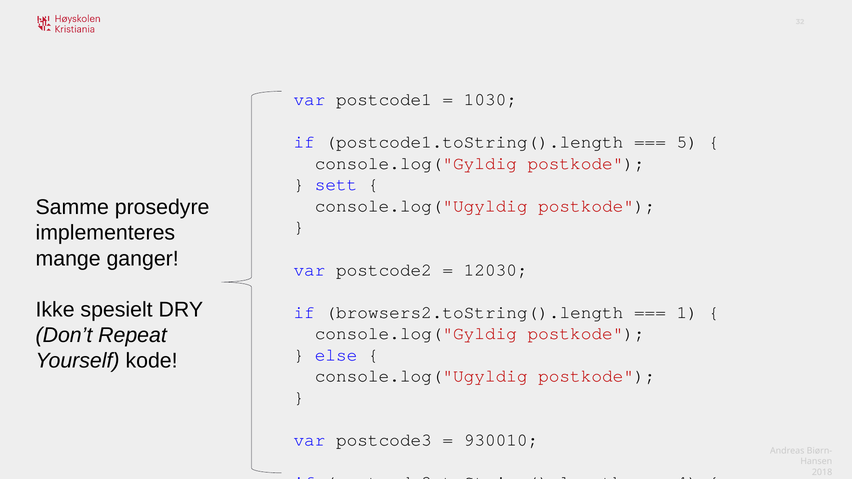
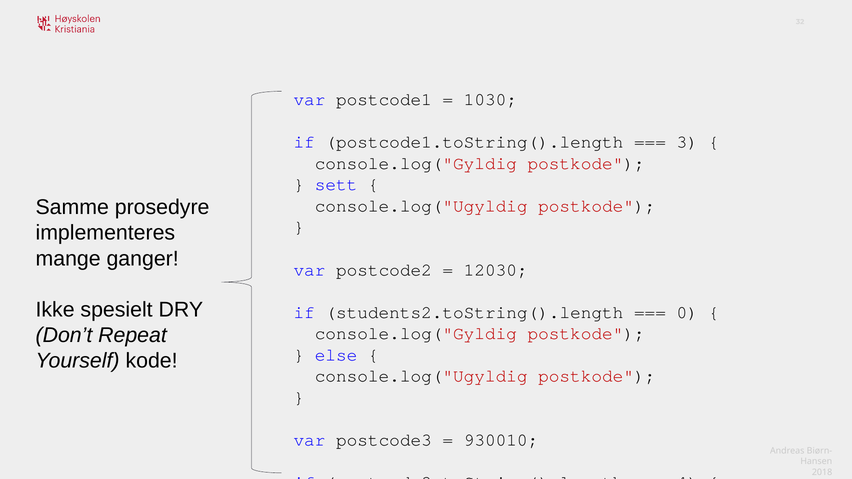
5: 5 -> 3
browsers2.toString().length: browsers2.toString().length -> students2.toString().length
1: 1 -> 0
